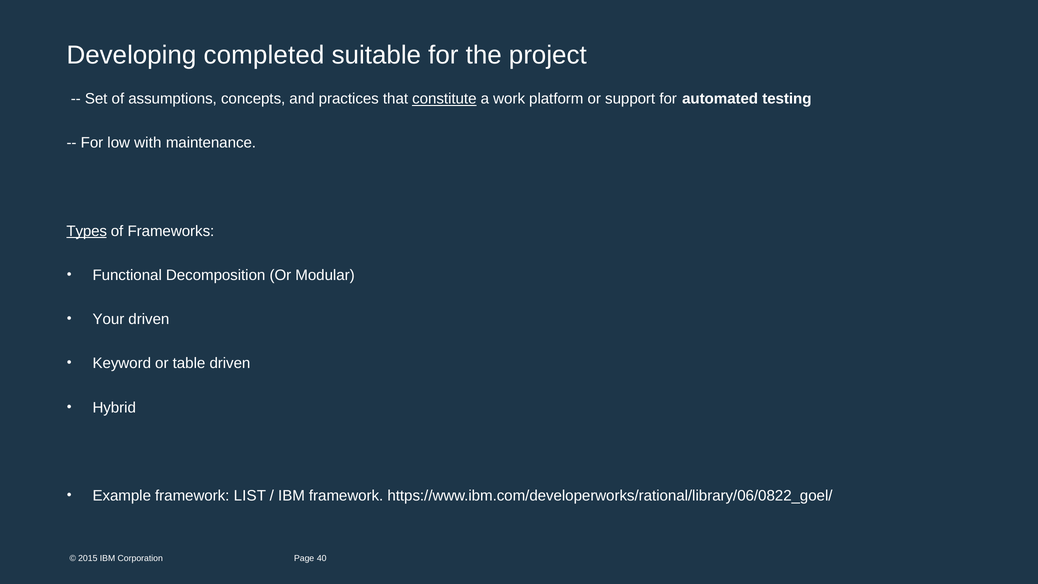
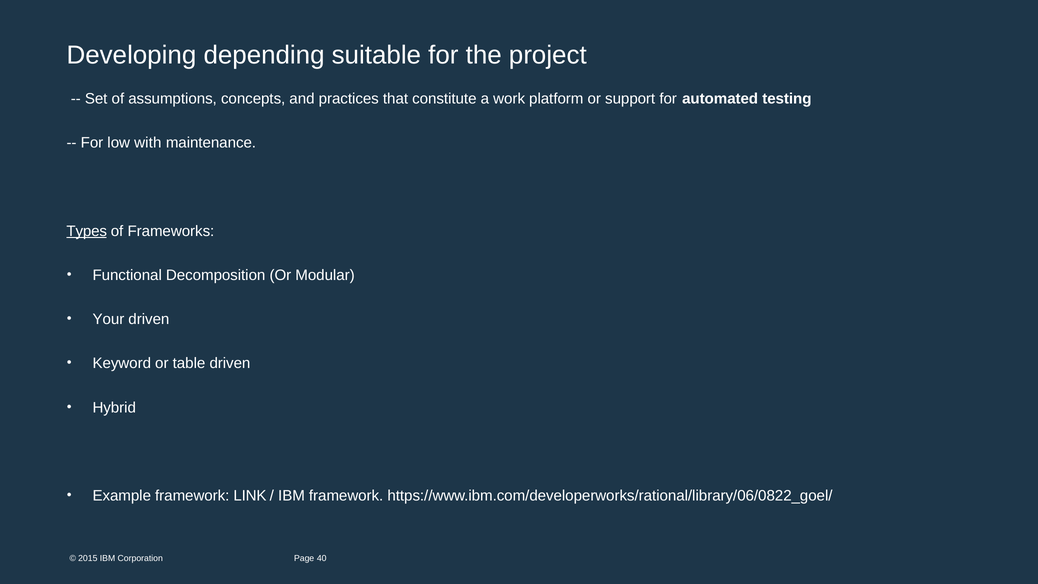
completed: completed -> depending
constitute underline: present -> none
LIST: LIST -> LINK
